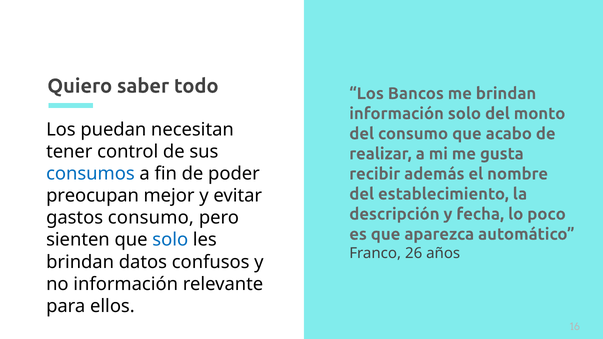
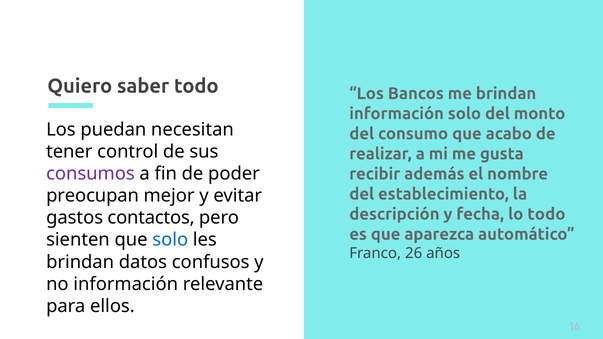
consumos colour: blue -> purple
lo poco: poco -> todo
gastos consumo: consumo -> contactos
